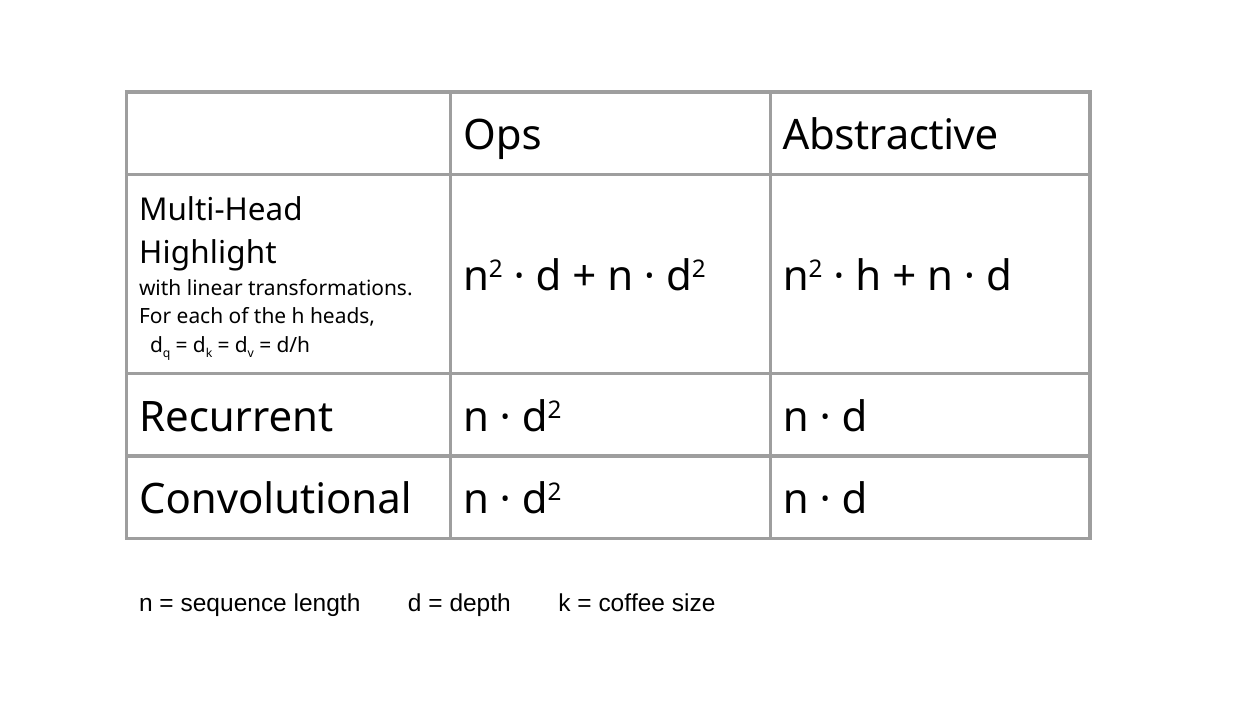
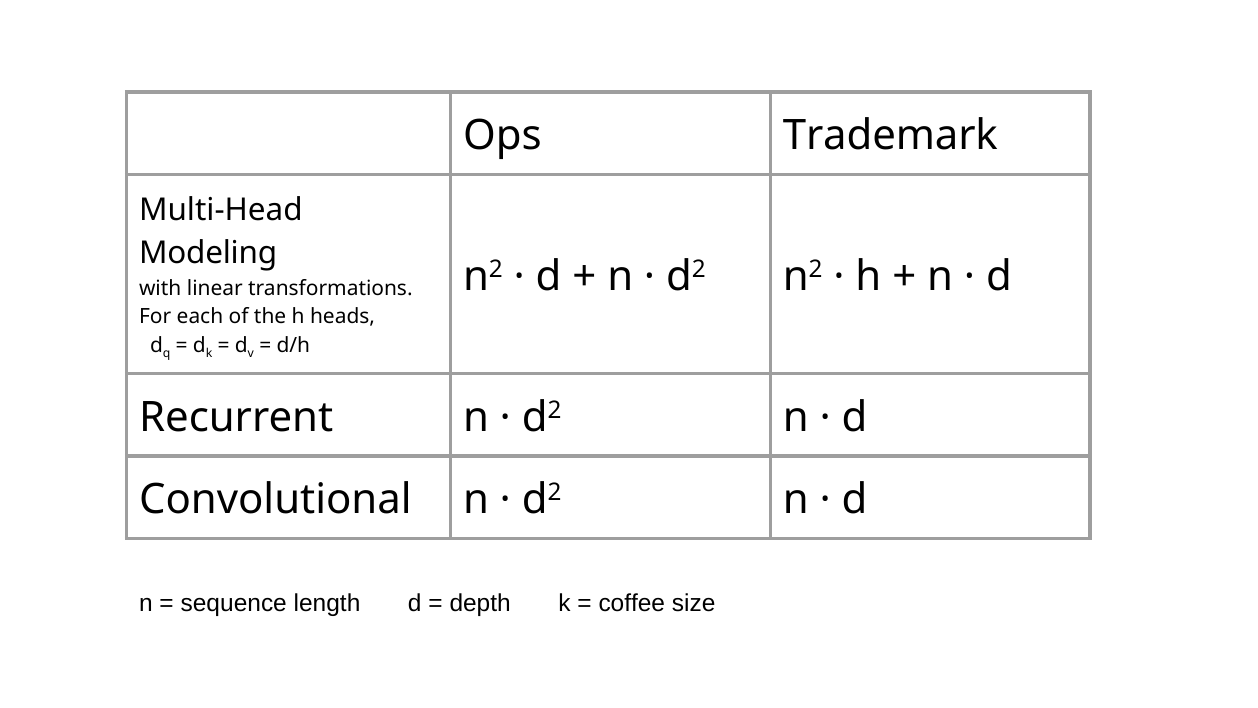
Abstractive: Abstractive -> Trademark
Highlight: Highlight -> Modeling
